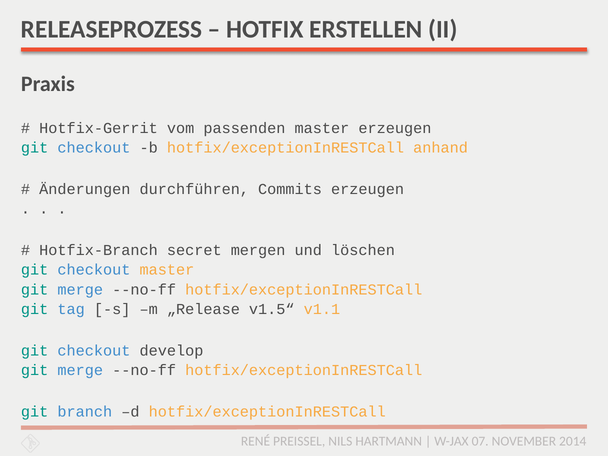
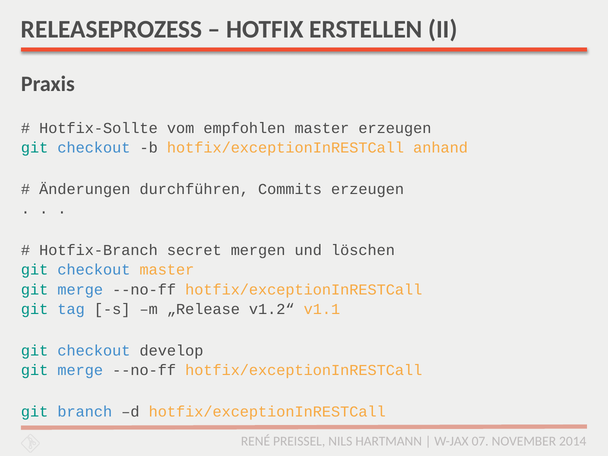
Hotfix-Gerrit: Hotfix-Gerrit -> Hotfix-Sollte
passenden: passenden -> empfohlen
v1.5“: v1.5“ -> v1.2“
